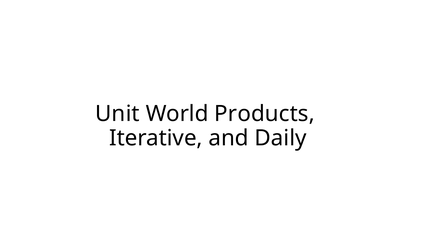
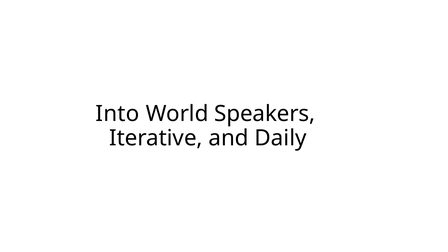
Unit: Unit -> Into
Products: Products -> Speakers
